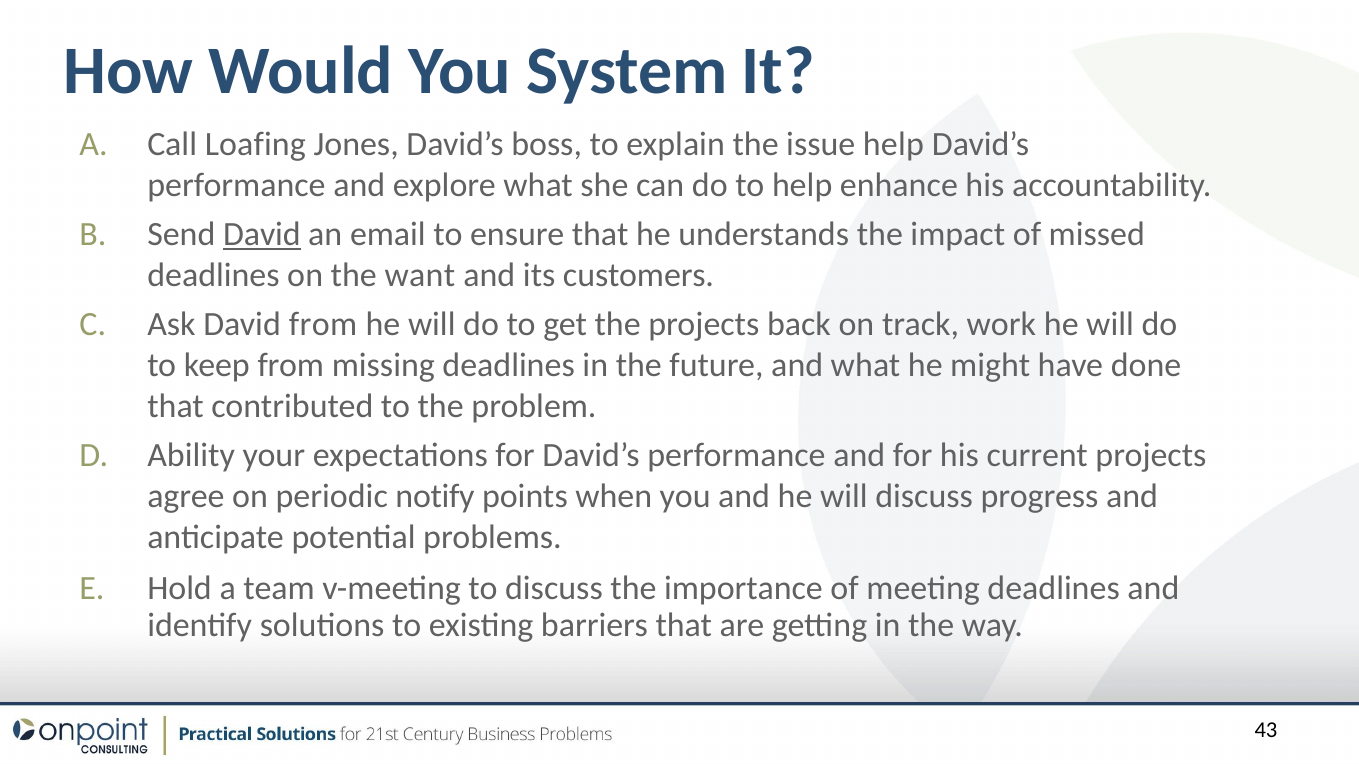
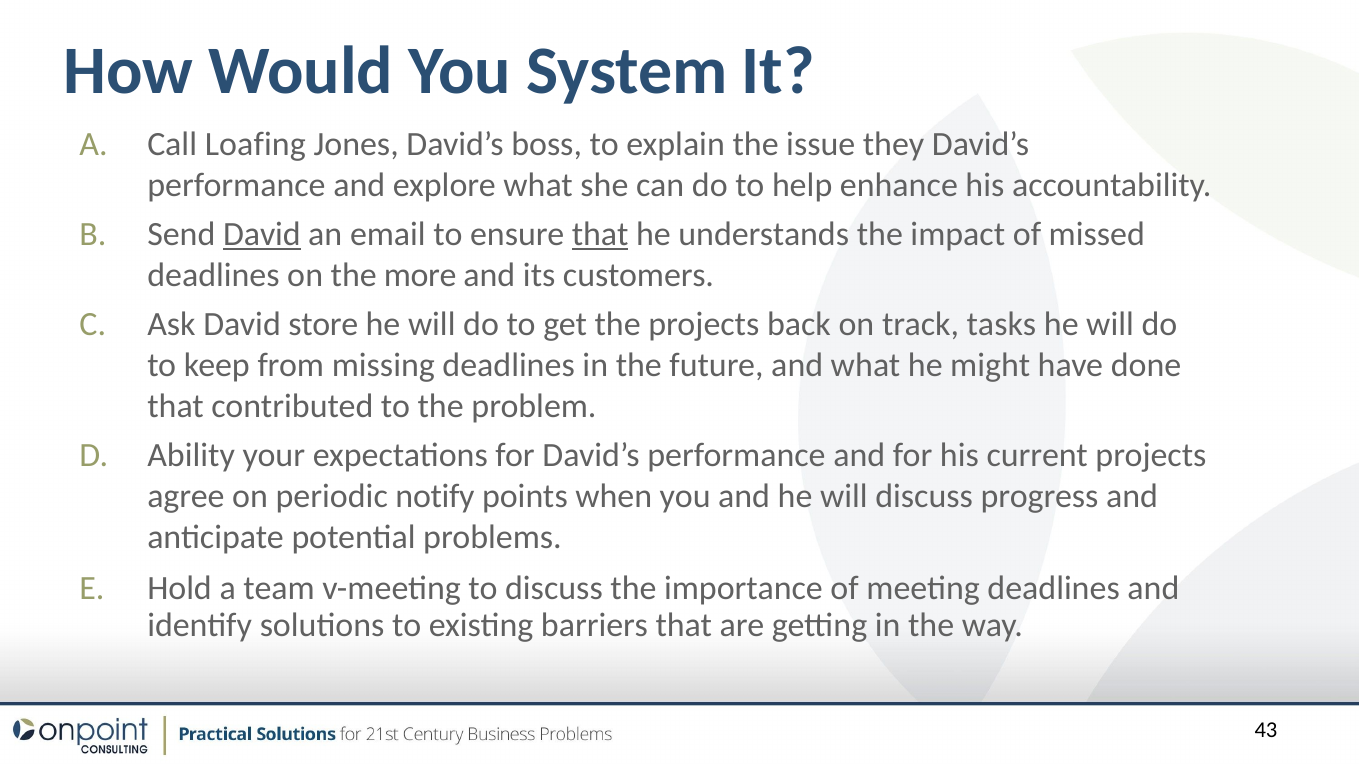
issue help: help -> they
that at (600, 235) underline: none -> present
want: want -> more
David from: from -> store
work: work -> tasks
